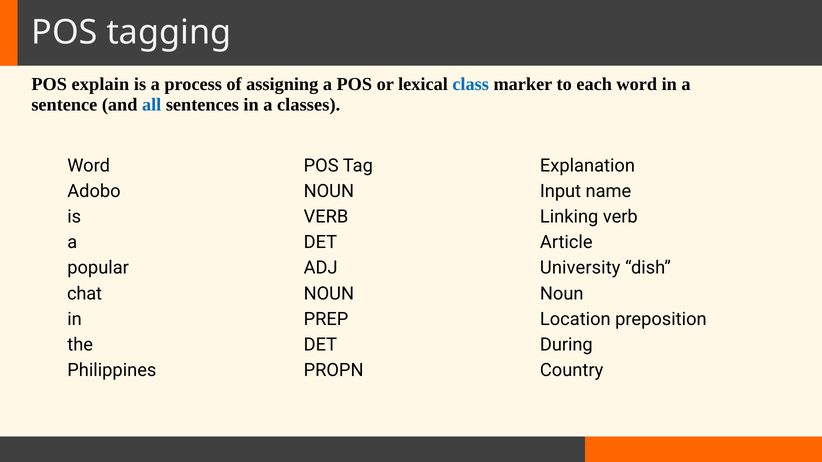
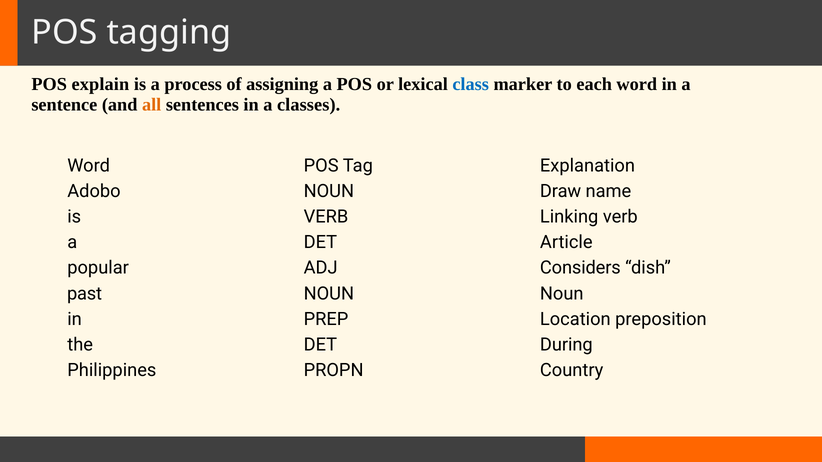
all colour: blue -> orange
Input: Input -> Draw
University: University -> Considers
chat: chat -> past
